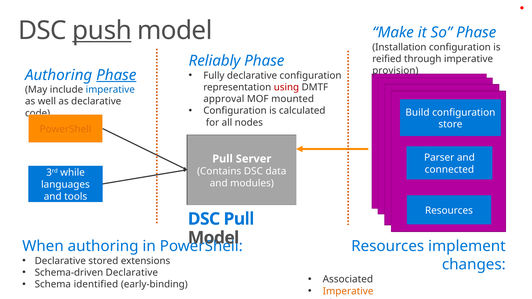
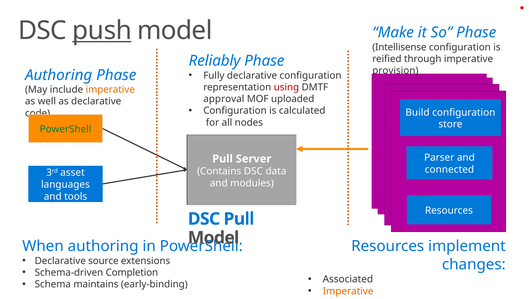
Installation: Installation -> Intellisense
Phase at (116, 75) underline: present -> none
imperative at (110, 90) colour: blue -> orange
mounted: mounted -> uploaded
PowerShell at (66, 129) colour: orange -> green
while: while -> asset
stored: stored -> source
Schema-driven Declarative: Declarative -> Completion
identified: identified -> maintains
